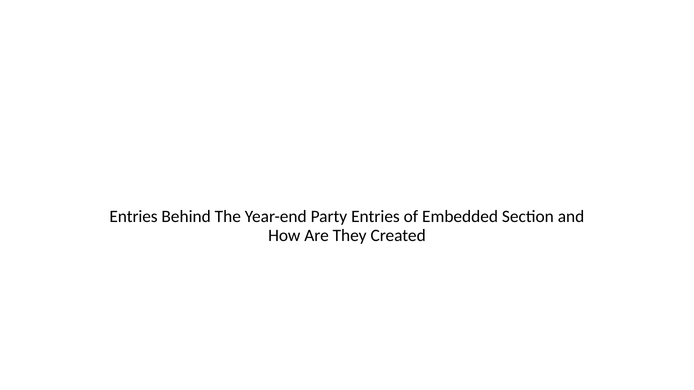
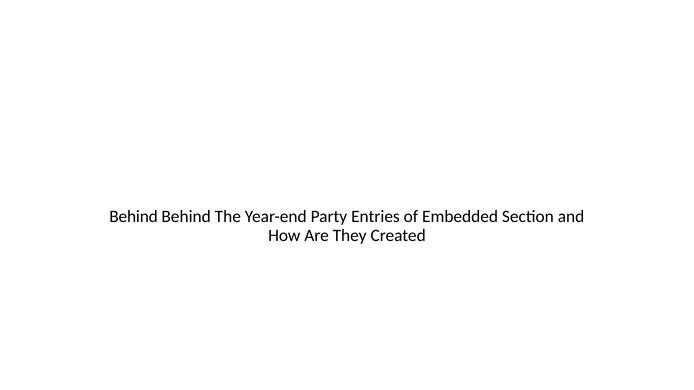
Entries at (134, 217): Entries -> Behind
